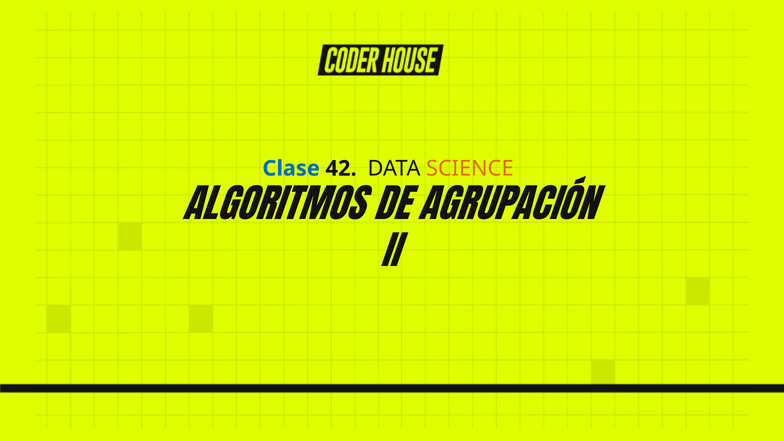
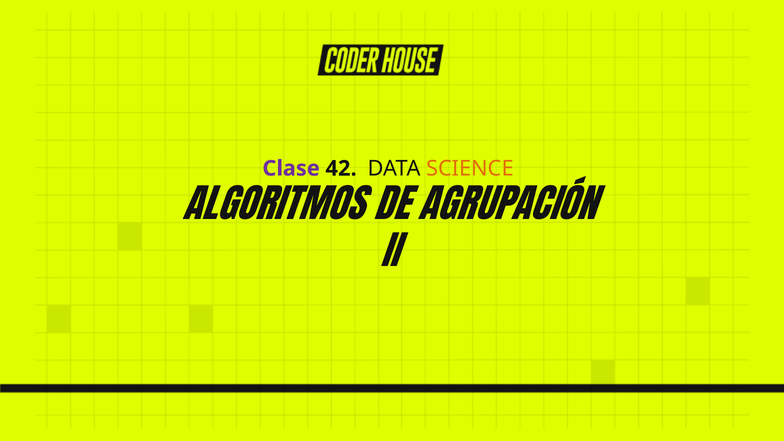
Clase colour: blue -> purple
